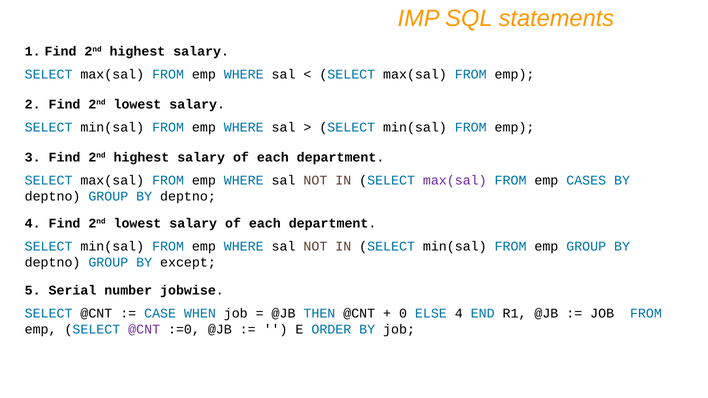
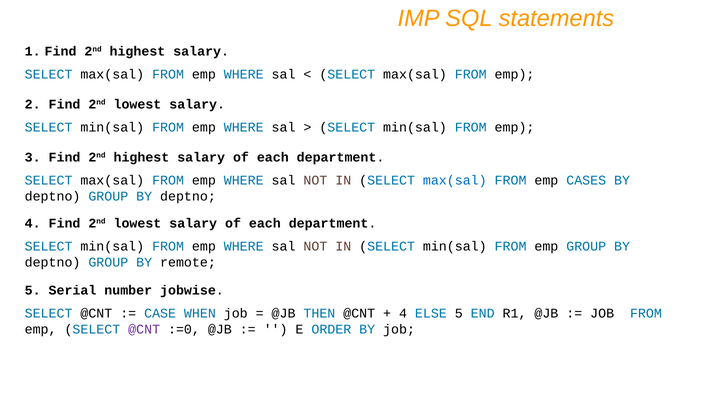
max(sal at (455, 181) colour: purple -> blue
except: except -> remote
0 at (403, 314): 0 -> 4
ELSE 4: 4 -> 5
